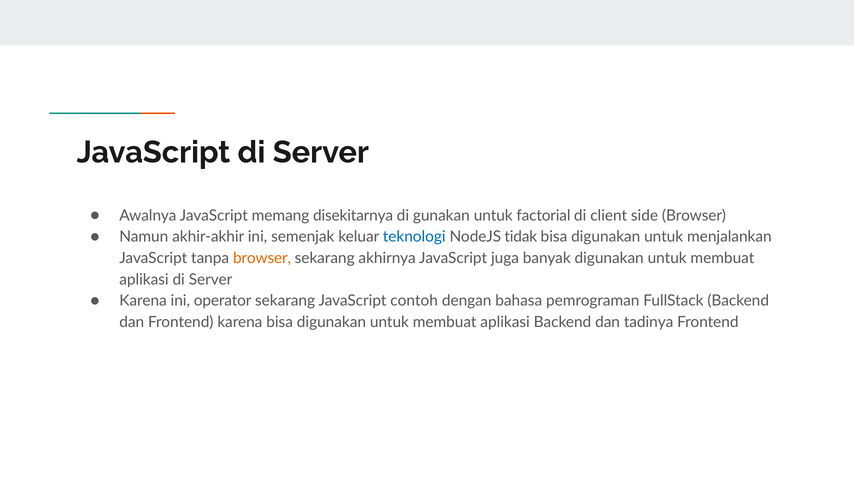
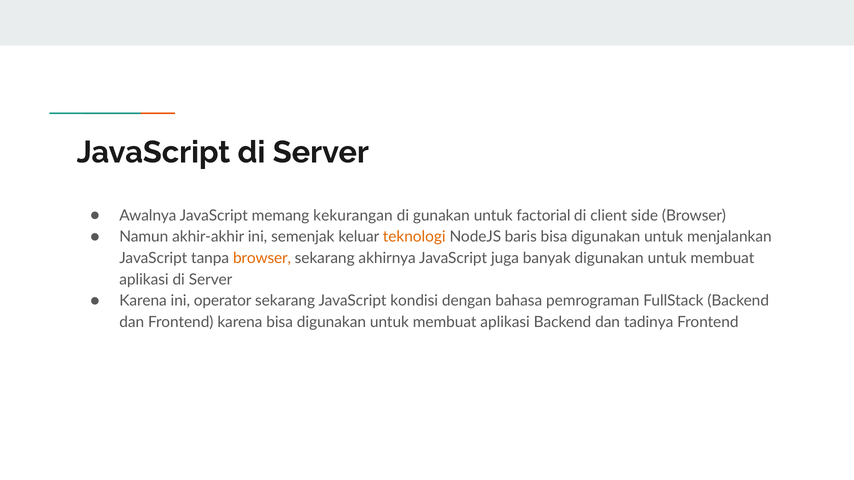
disekitarnya: disekitarnya -> kekurangan
teknologi colour: blue -> orange
tidak: tidak -> baris
contoh: contoh -> kondisi
